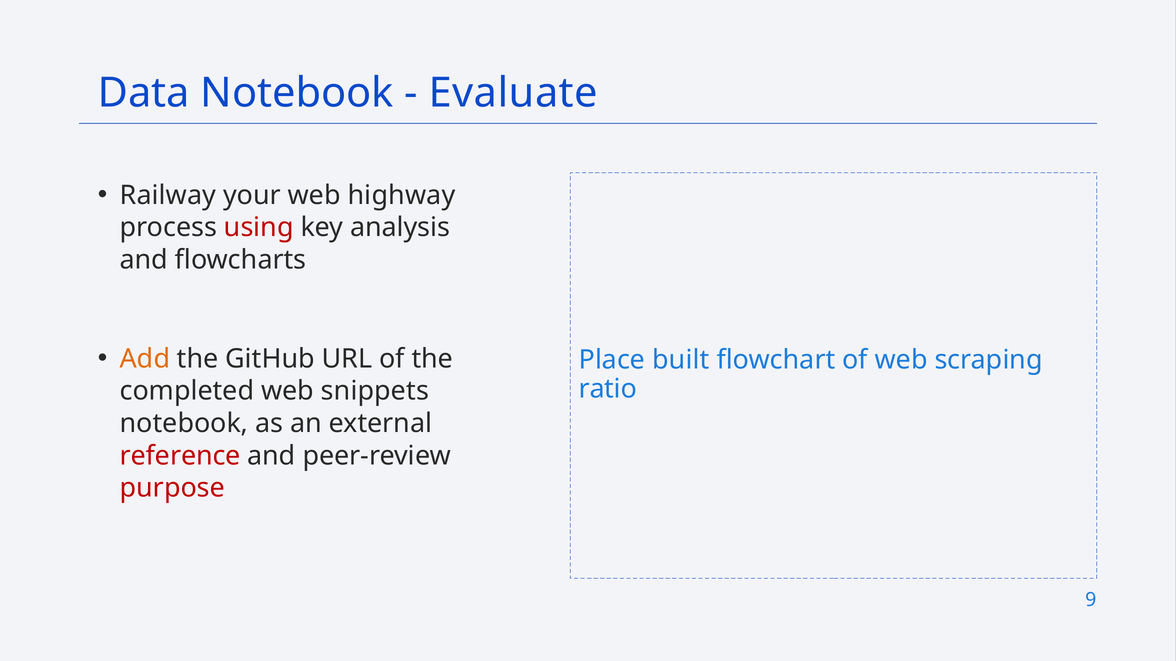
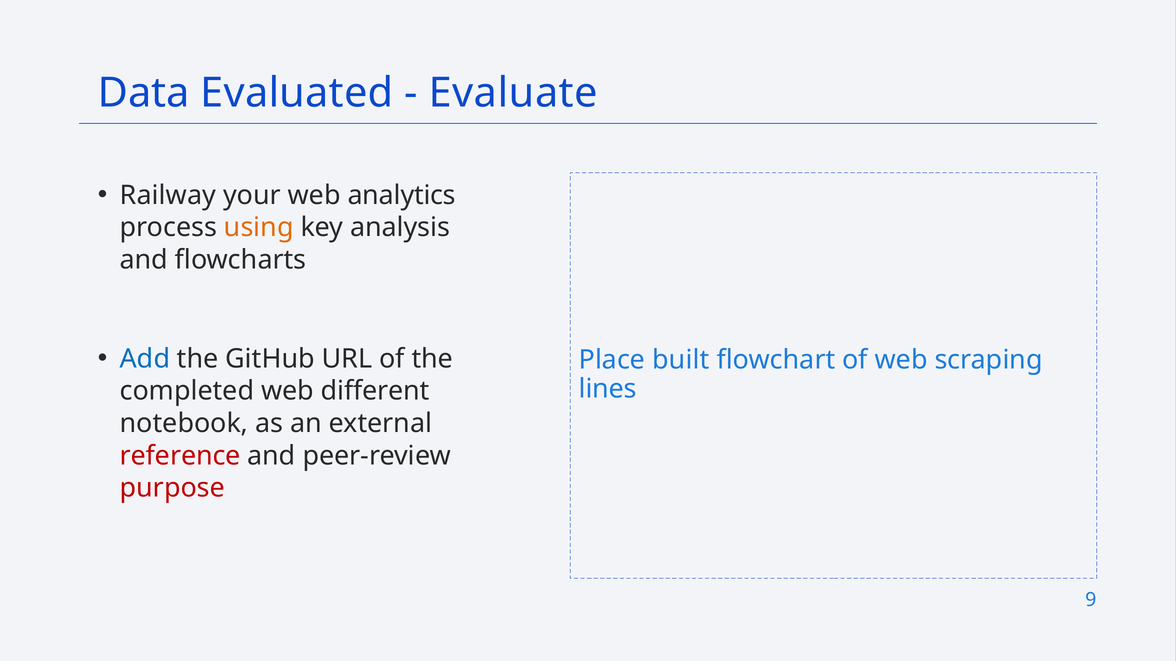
Data Notebook: Notebook -> Evaluated
highway: highway -> analytics
using colour: red -> orange
Add colour: orange -> blue
ratio: ratio -> lines
snippets: snippets -> different
